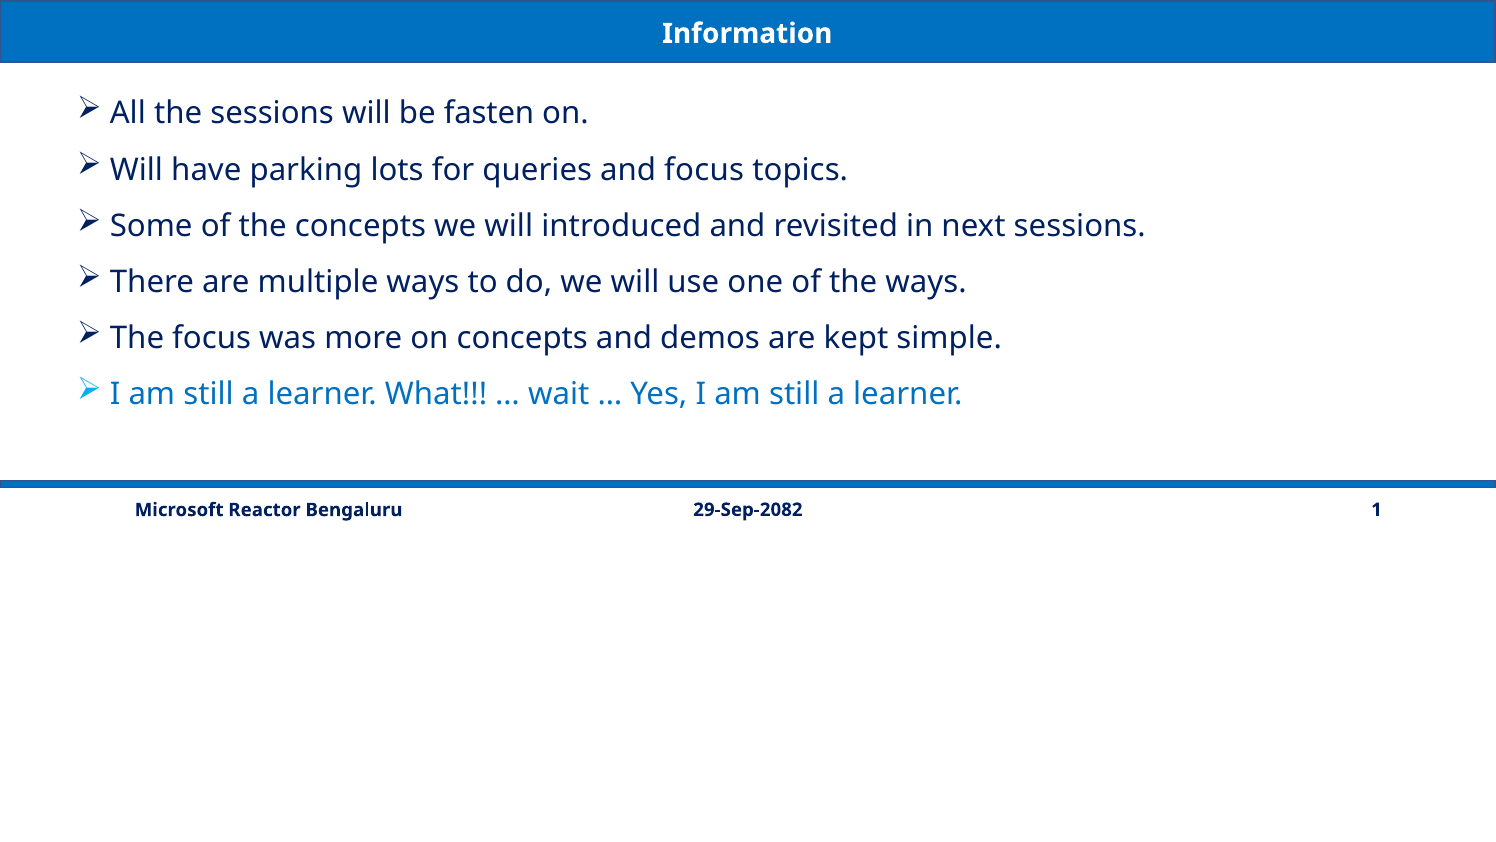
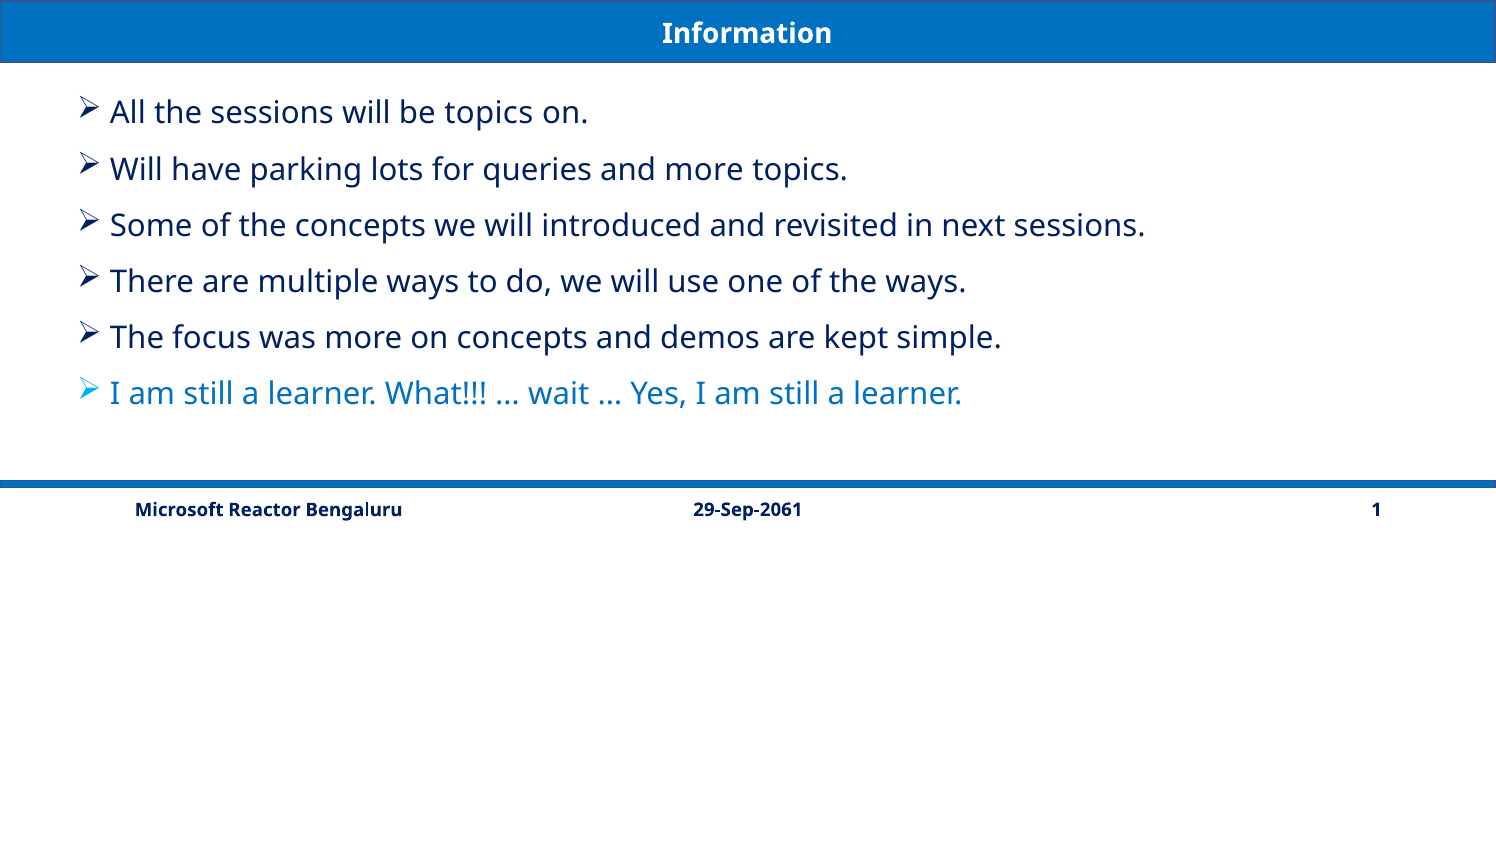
be fasten: fasten -> topics
and focus: focus -> more
29-Sep-2082: 29-Sep-2082 -> 29-Sep-2061
